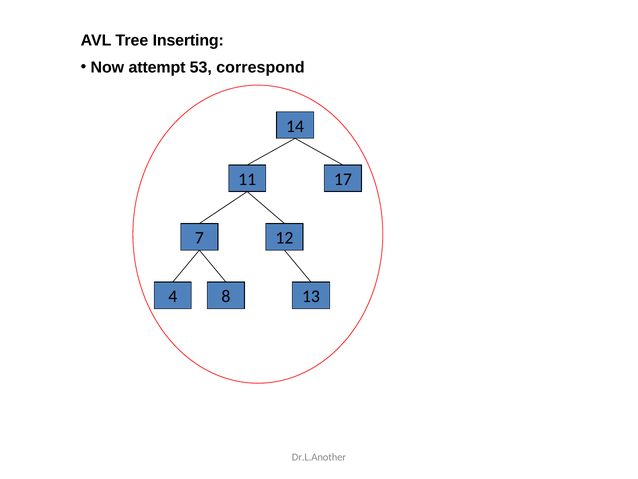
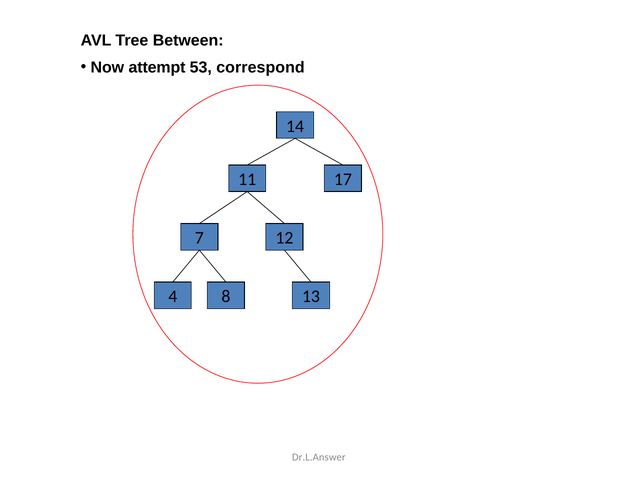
Inserting: Inserting -> Between
Dr.L.Another: Dr.L.Another -> Dr.L.Answer
